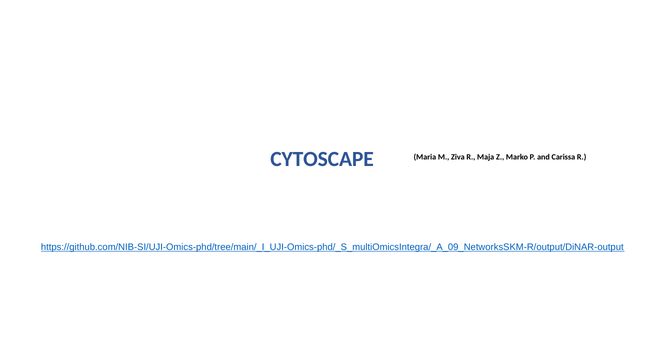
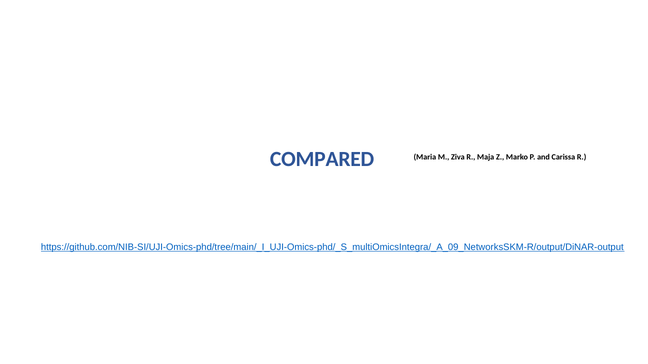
CYTOSCAPE: CYTOSCAPE -> COMPARED
